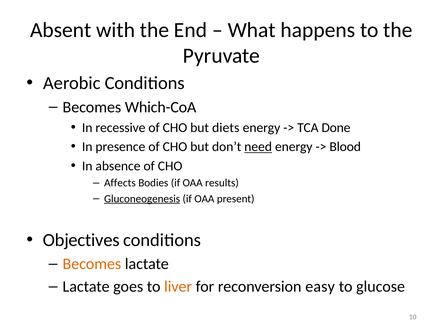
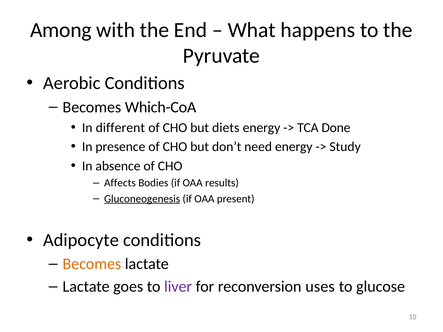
Absent: Absent -> Among
recessive: recessive -> different
need underline: present -> none
Blood: Blood -> Study
Objectives: Objectives -> Adipocyte
liver colour: orange -> purple
easy: easy -> uses
